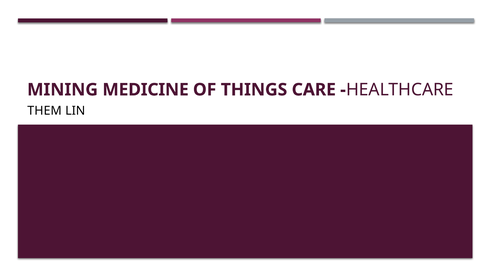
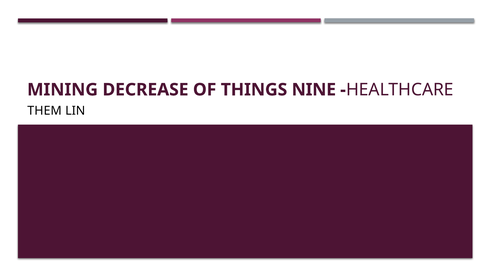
MEDICINE: MEDICINE -> DECREASE
CARE: CARE -> NINE
